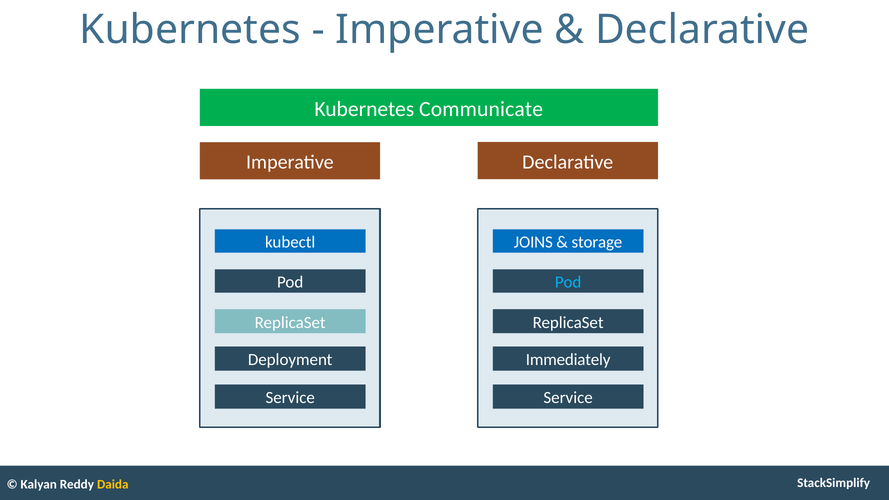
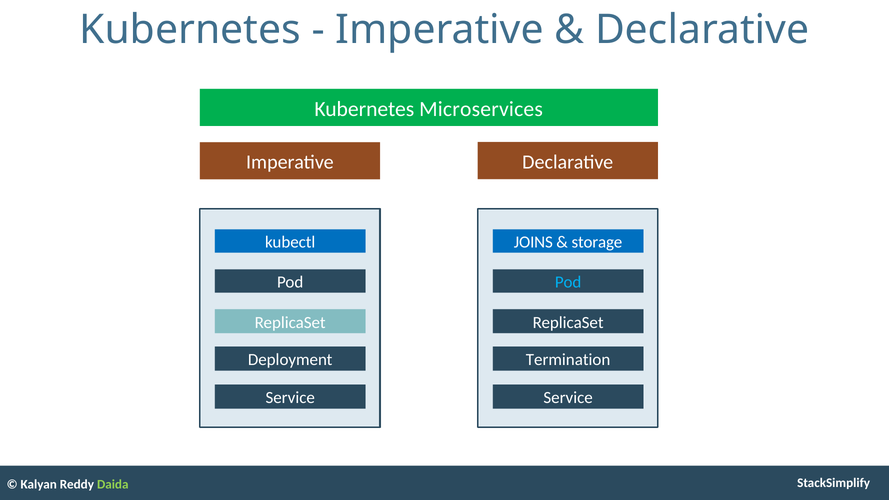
Communicate: Communicate -> Microservices
Immediately: Immediately -> Termination
Daida colour: yellow -> light green
